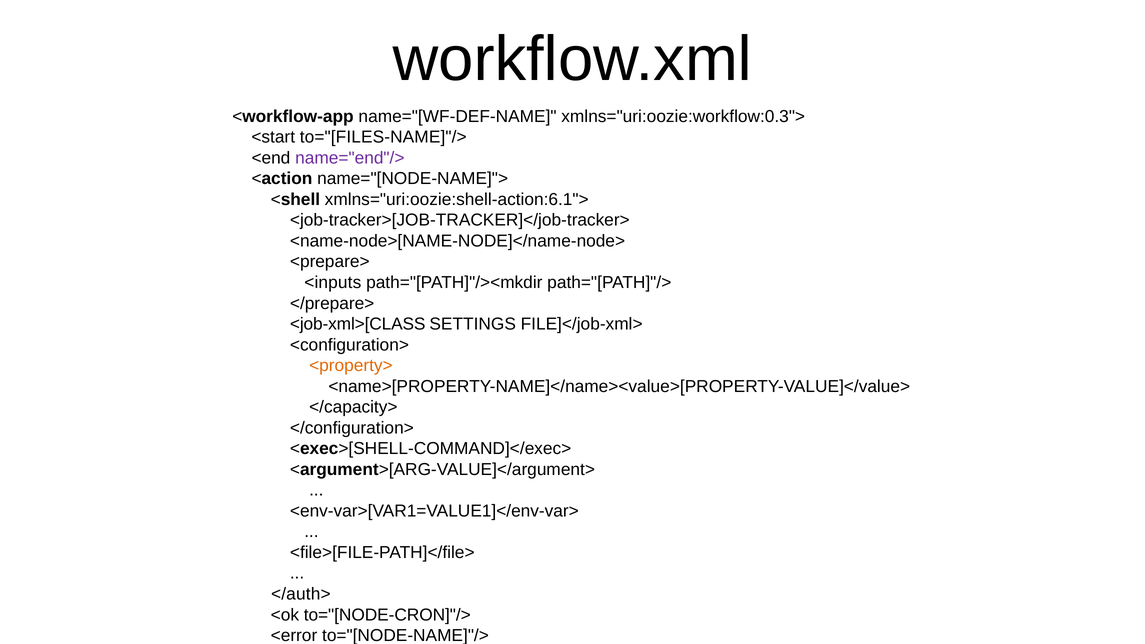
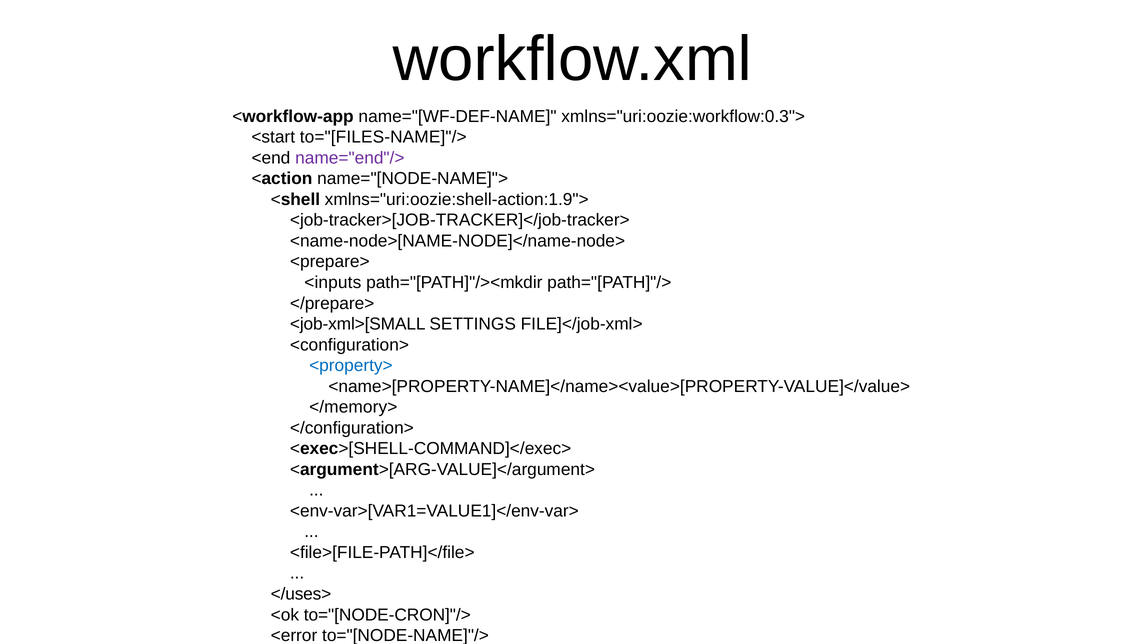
xmlns="uri:oozie:shell-action:6.1">: xmlns="uri:oozie:shell-action:6.1"> -> xmlns="uri:oozie:shell-action:1.9">
<job-xml>[CLASS: <job-xml>[CLASS -> <job-xml>[SMALL
<property> colour: orange -> blue
</capacity>: </capacity> -> </memory>
</auth>: </auth> -> </uses>
